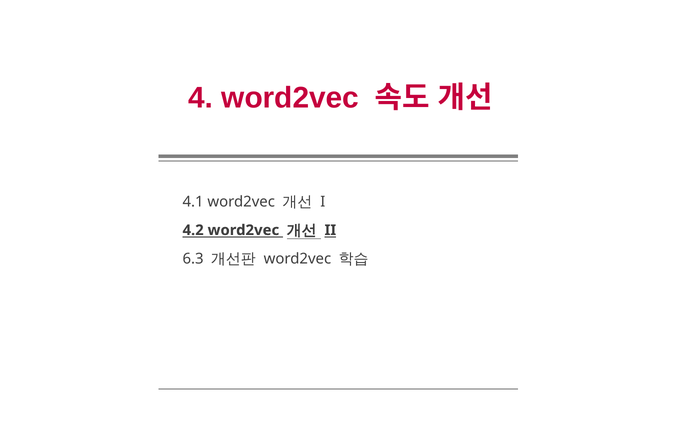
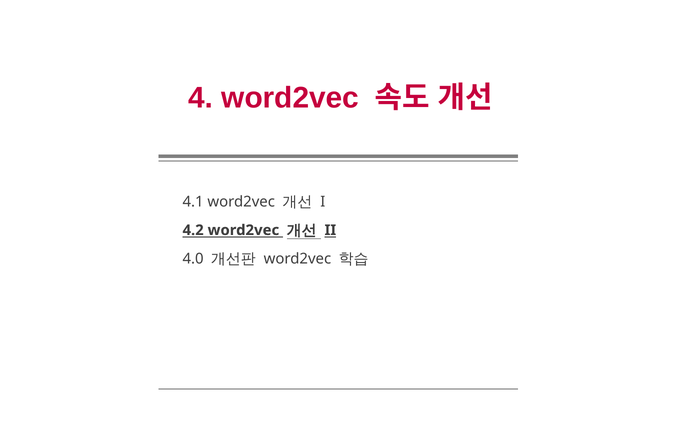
6.3: 6.3 -> 4.0
